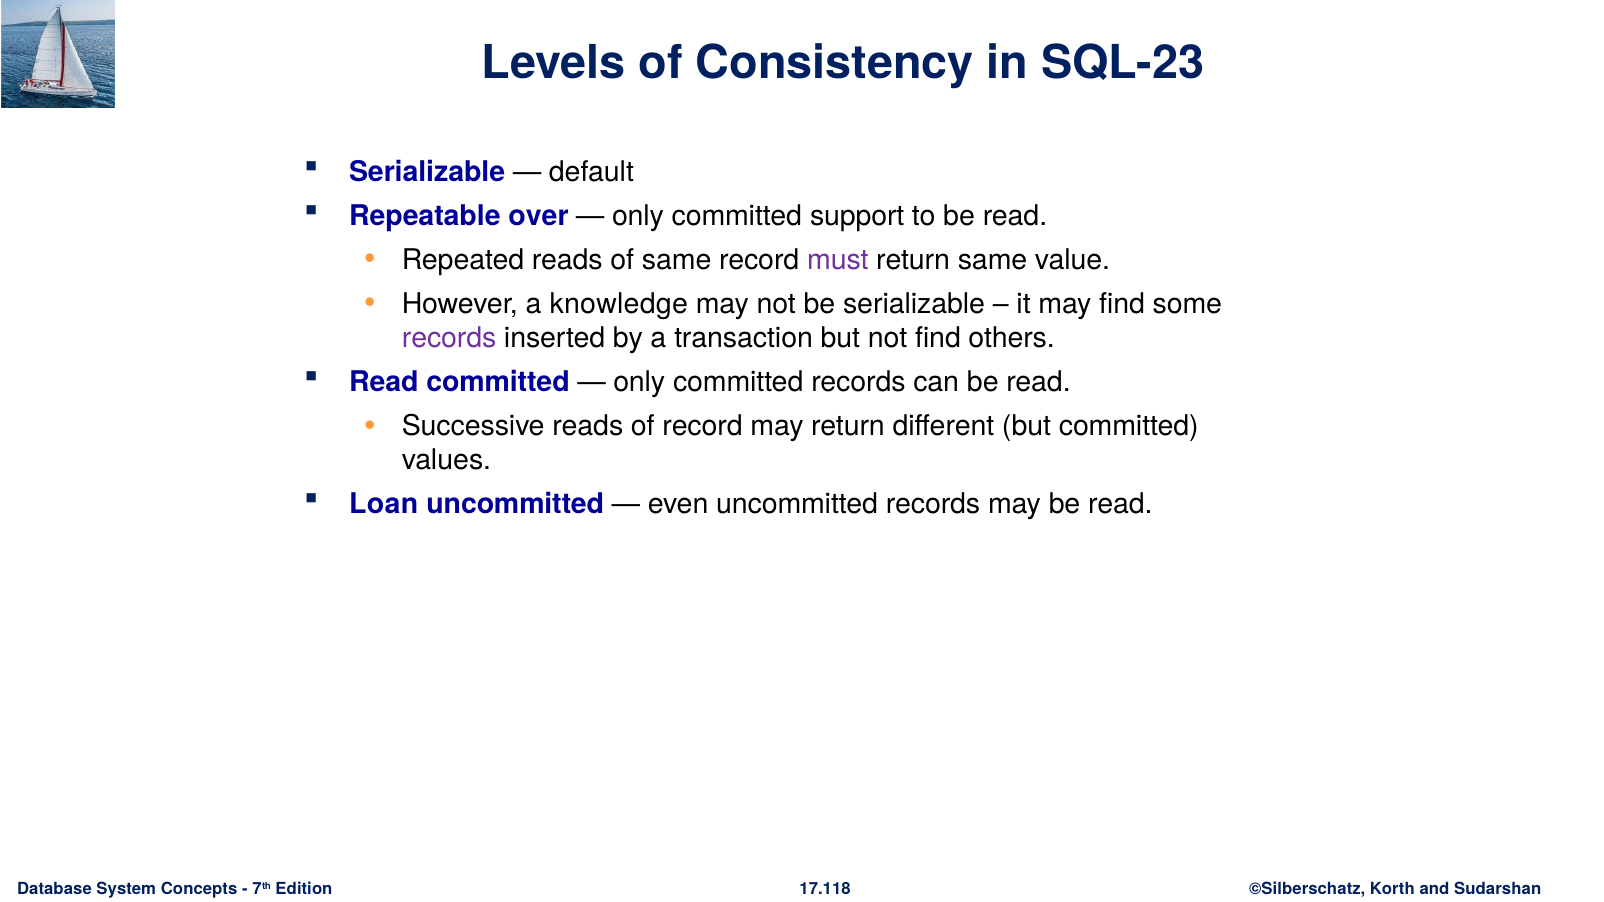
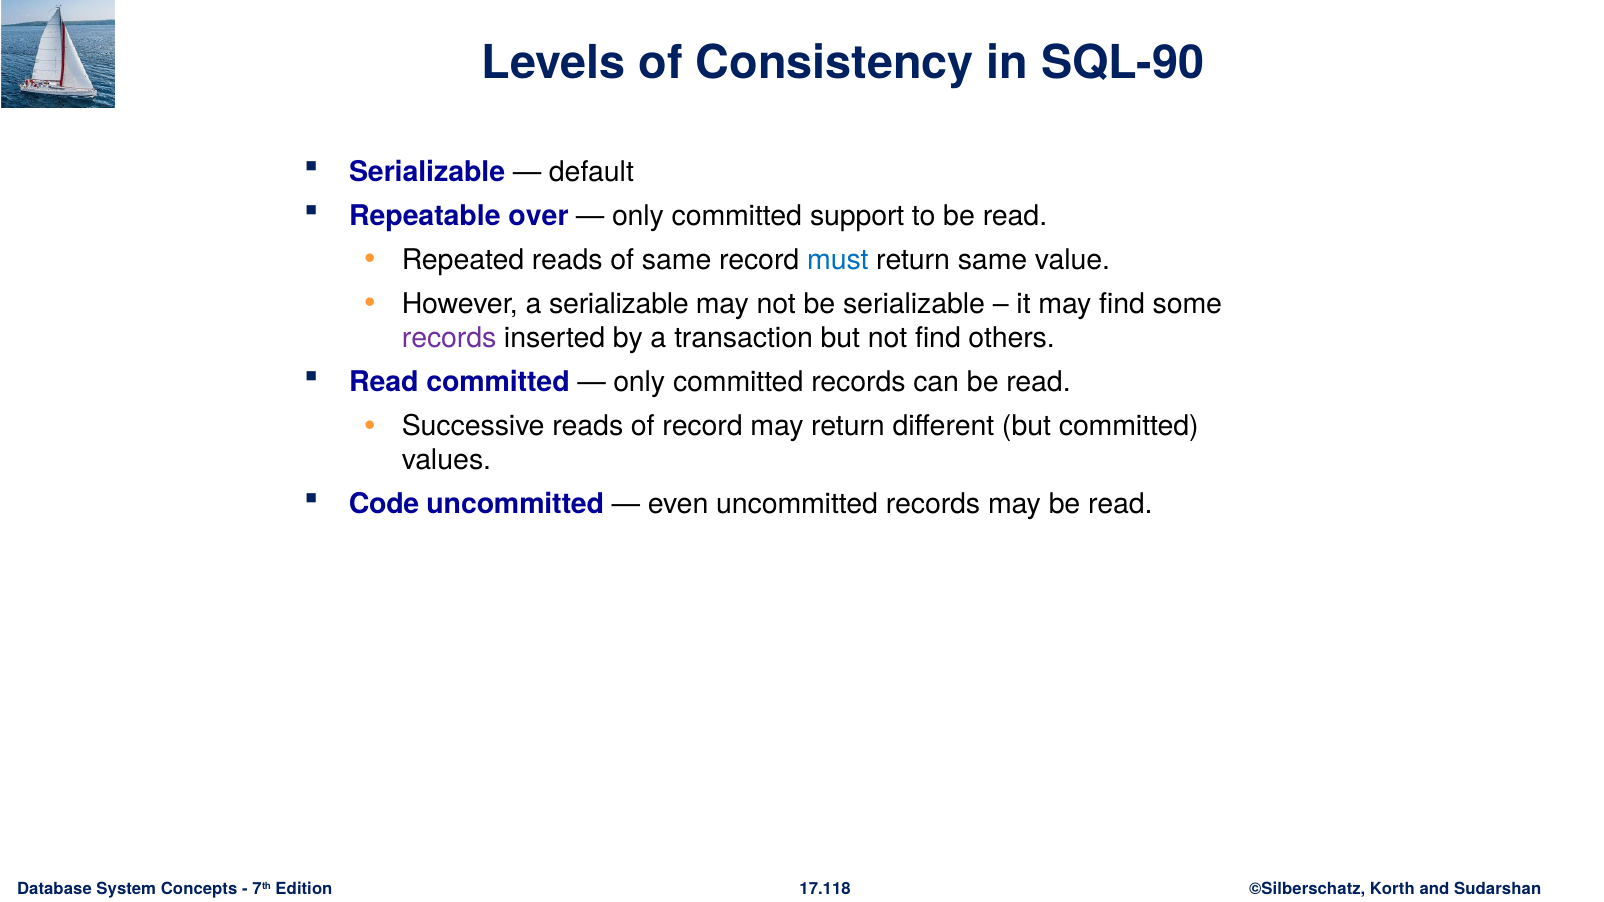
SQL-23: SQL-23 -> SQL-90
must colour: purple -> blue
a knowledge: knowledge -> serializable
Loan: Loan -> Code
